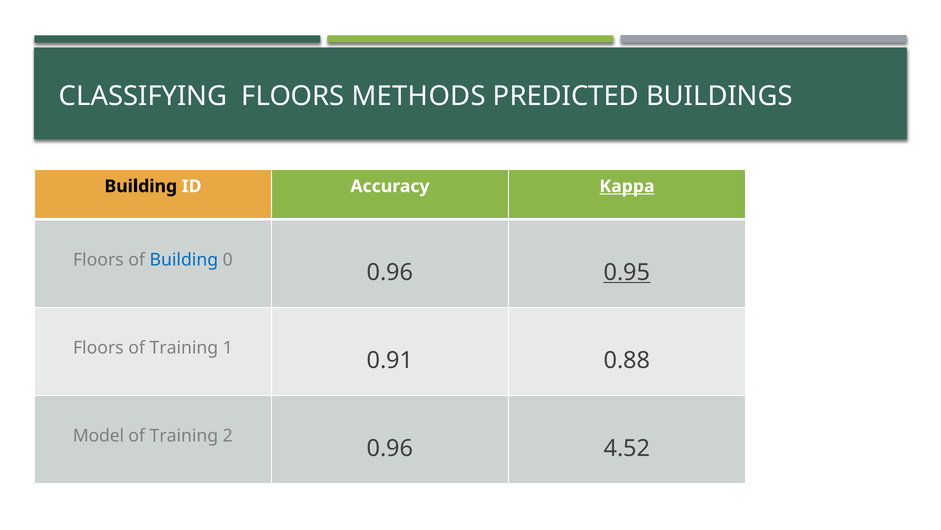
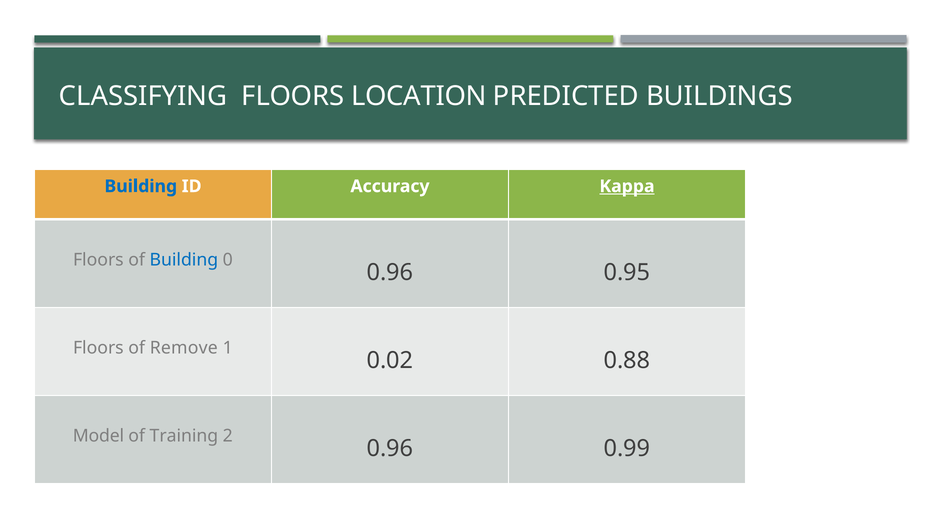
METHODS: METHODS -> LOCATION
Building at (141, 186) colour: black -> blue
0.95 underline: present -> none
Floors of Training: Training -> Remove
0.91: 0.91 -> 0.02
4.52: 4.52 -> 0.99
